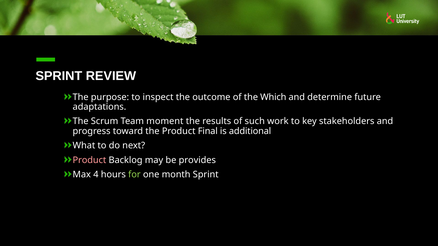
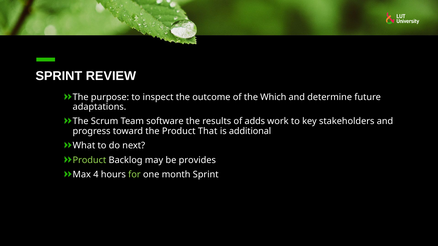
moment: moment -> software
such: such -> adds
Final: Final -> That
Product at (89, 160) colour: pink -> light green
